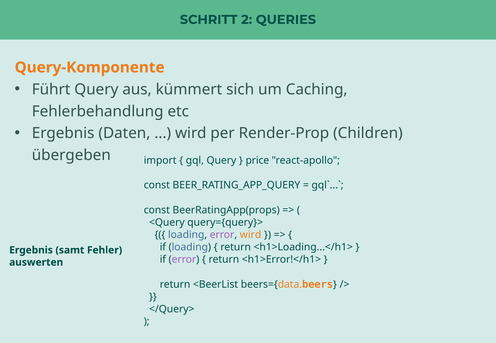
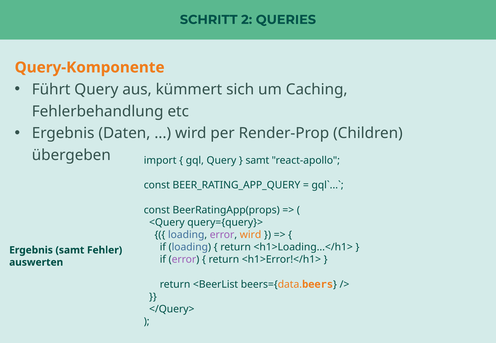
price at (257, 161): price -> samt
